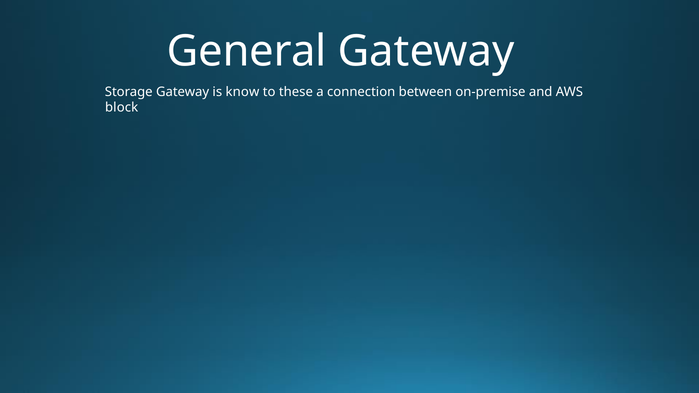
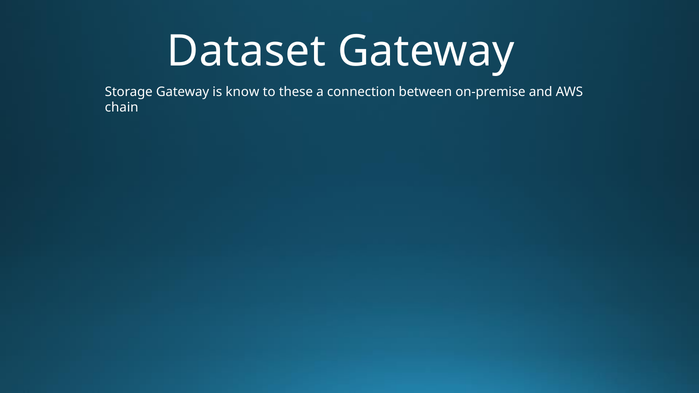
General: General -> Dataset
block: block -> chain
